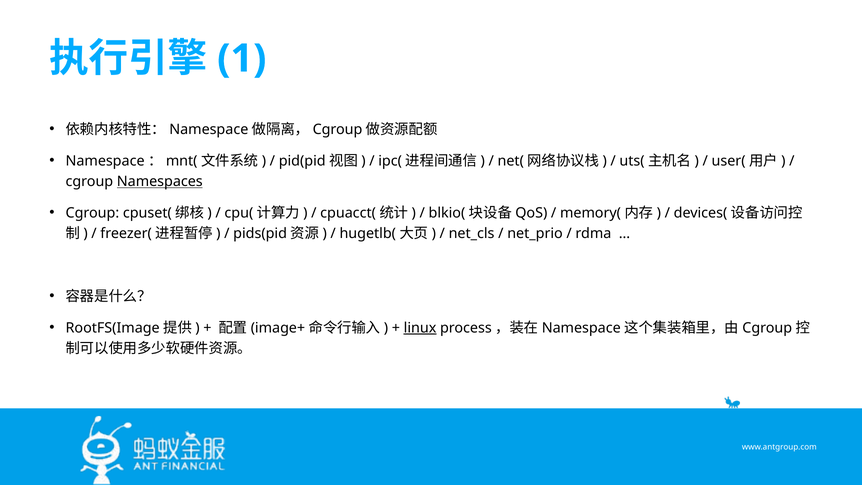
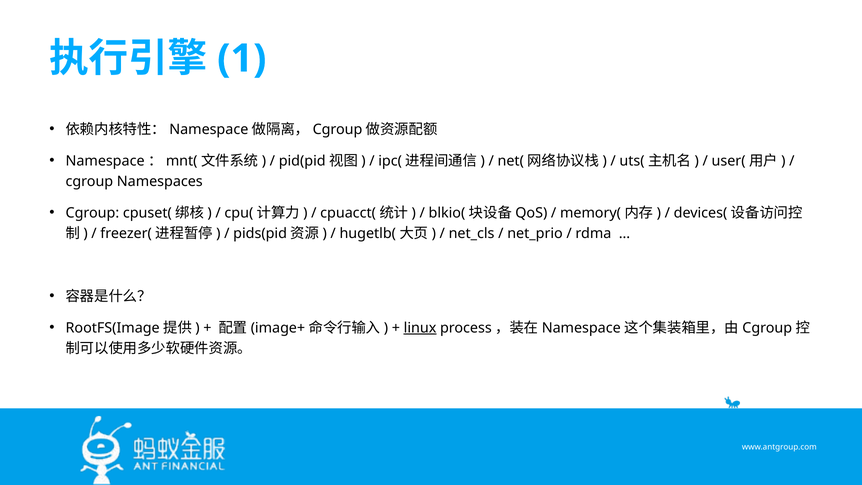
Namespaces underline: present -> none
